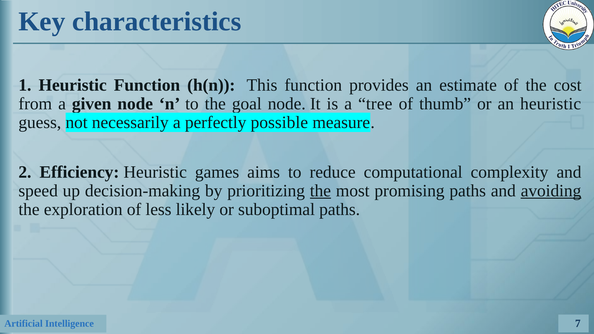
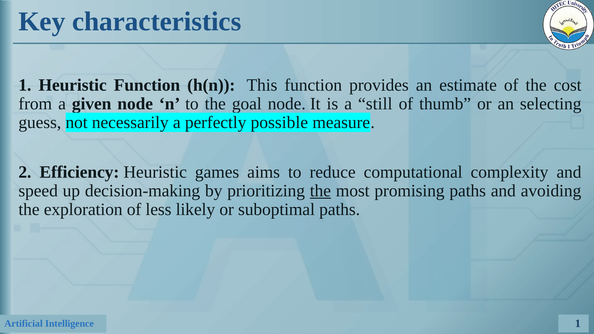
tree: tree -> still
an heuristic: heuristic -> selecting
avoiding underline: present -> none
7 at (578, 324): 7 -> 1
